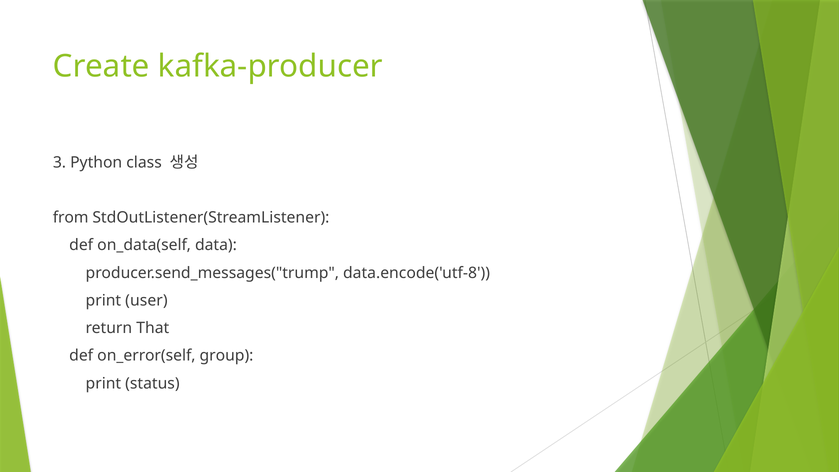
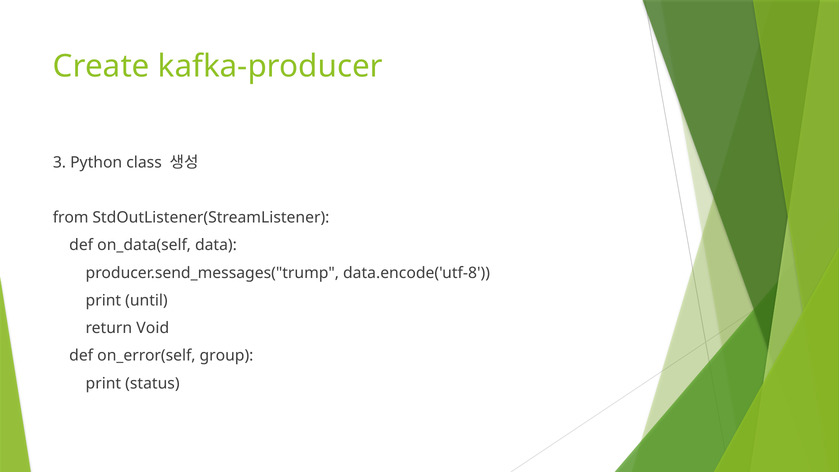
user: user -> until
That: That -> Void
